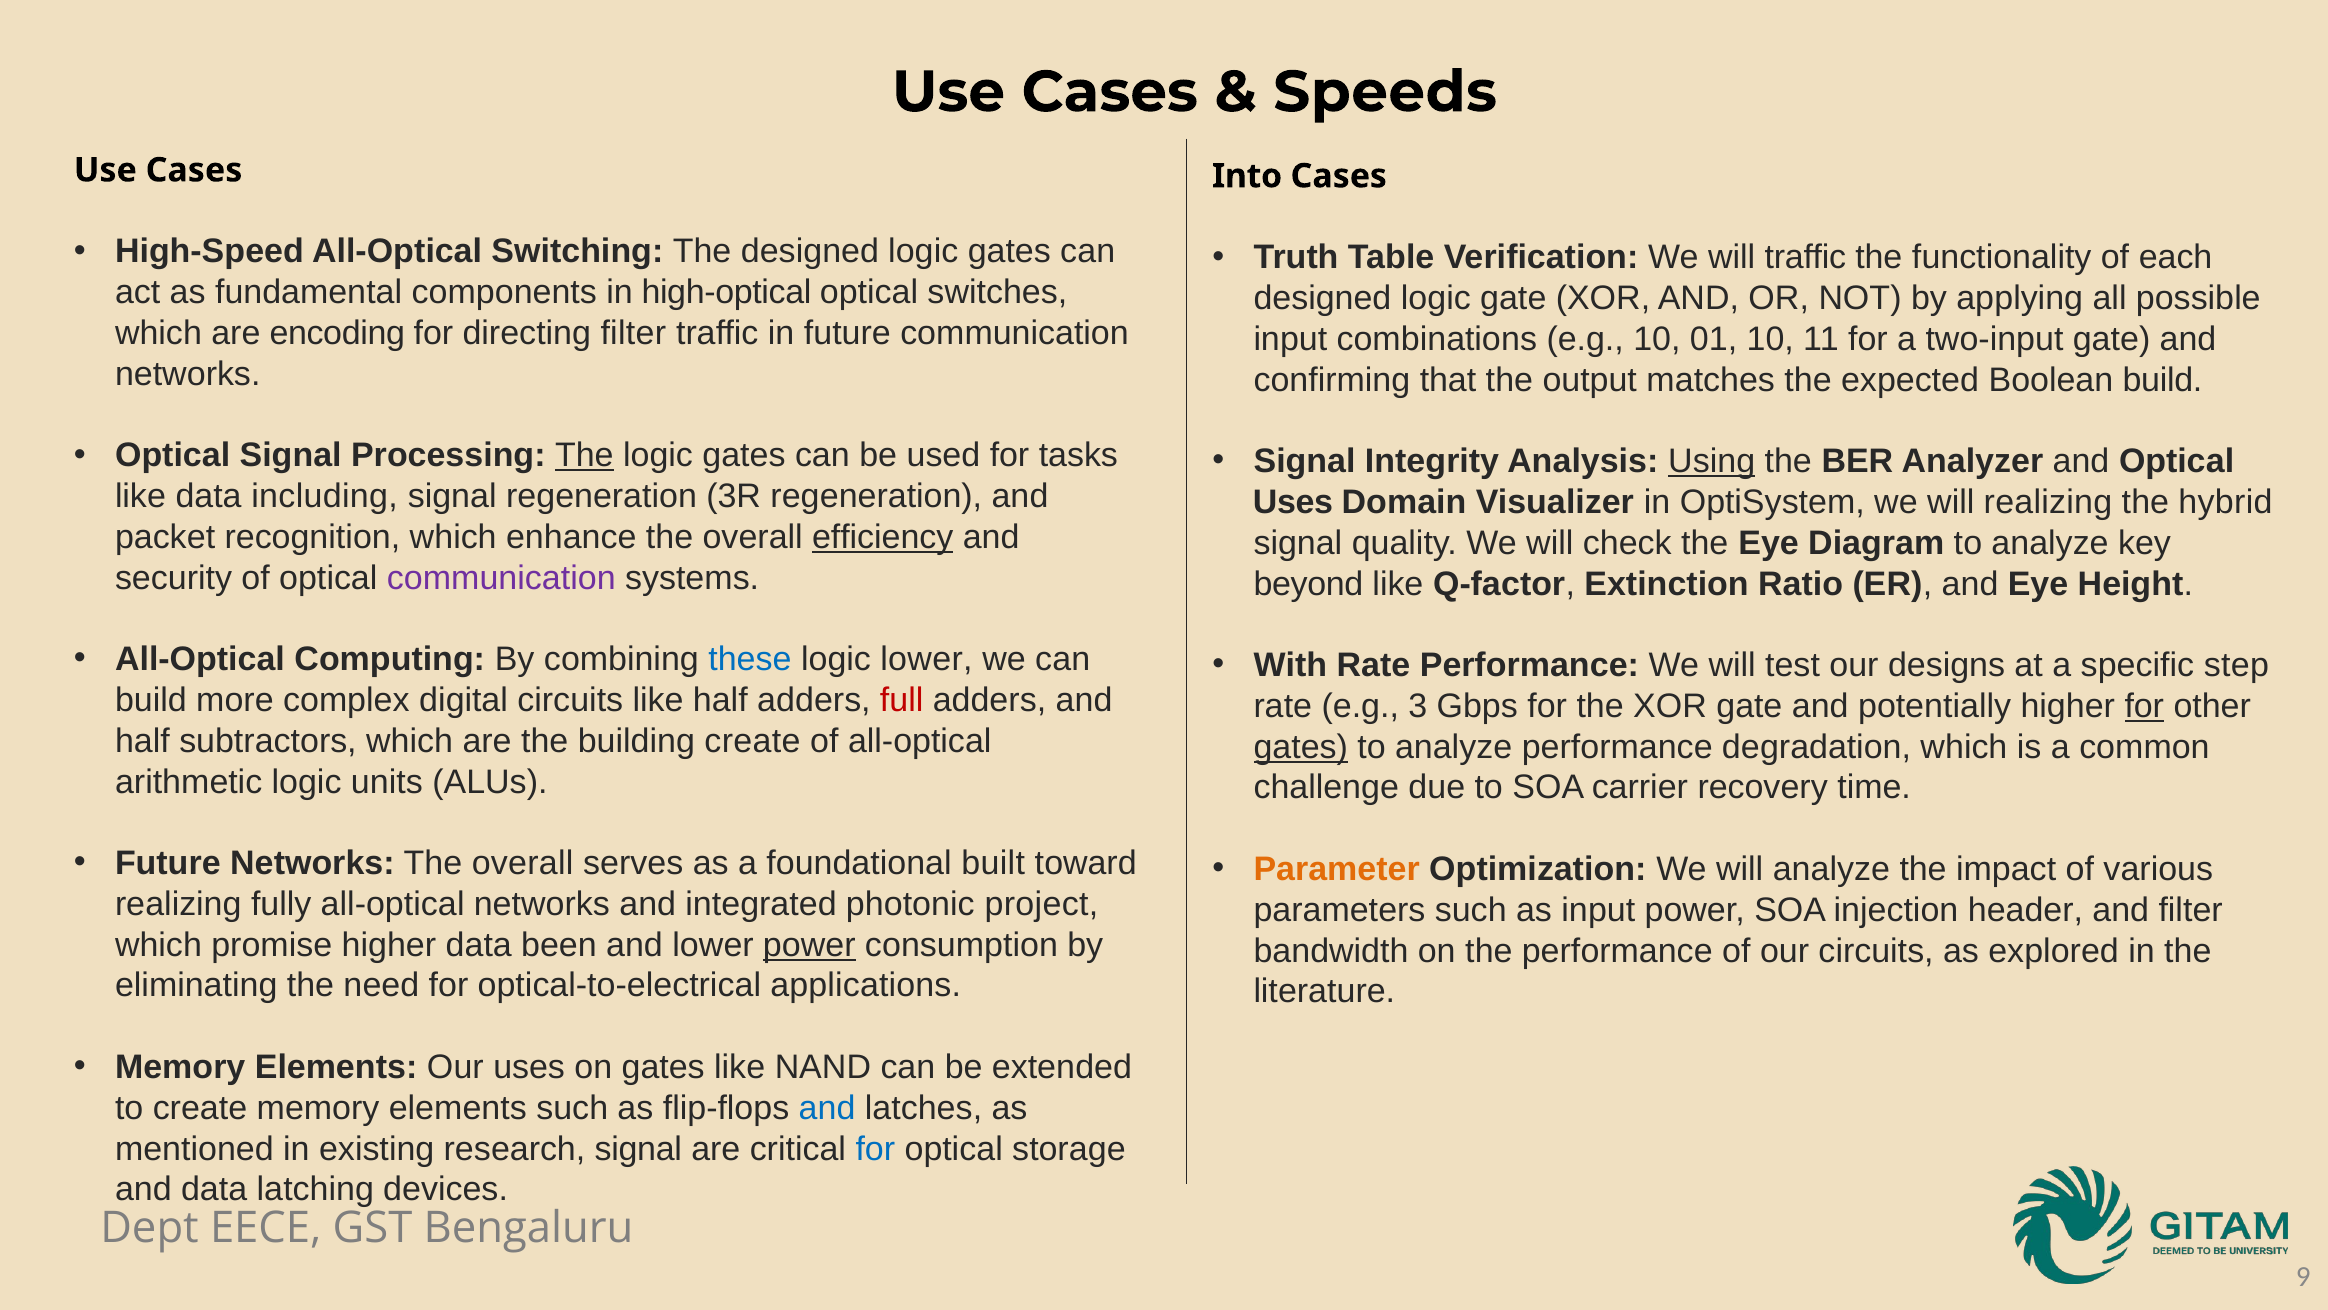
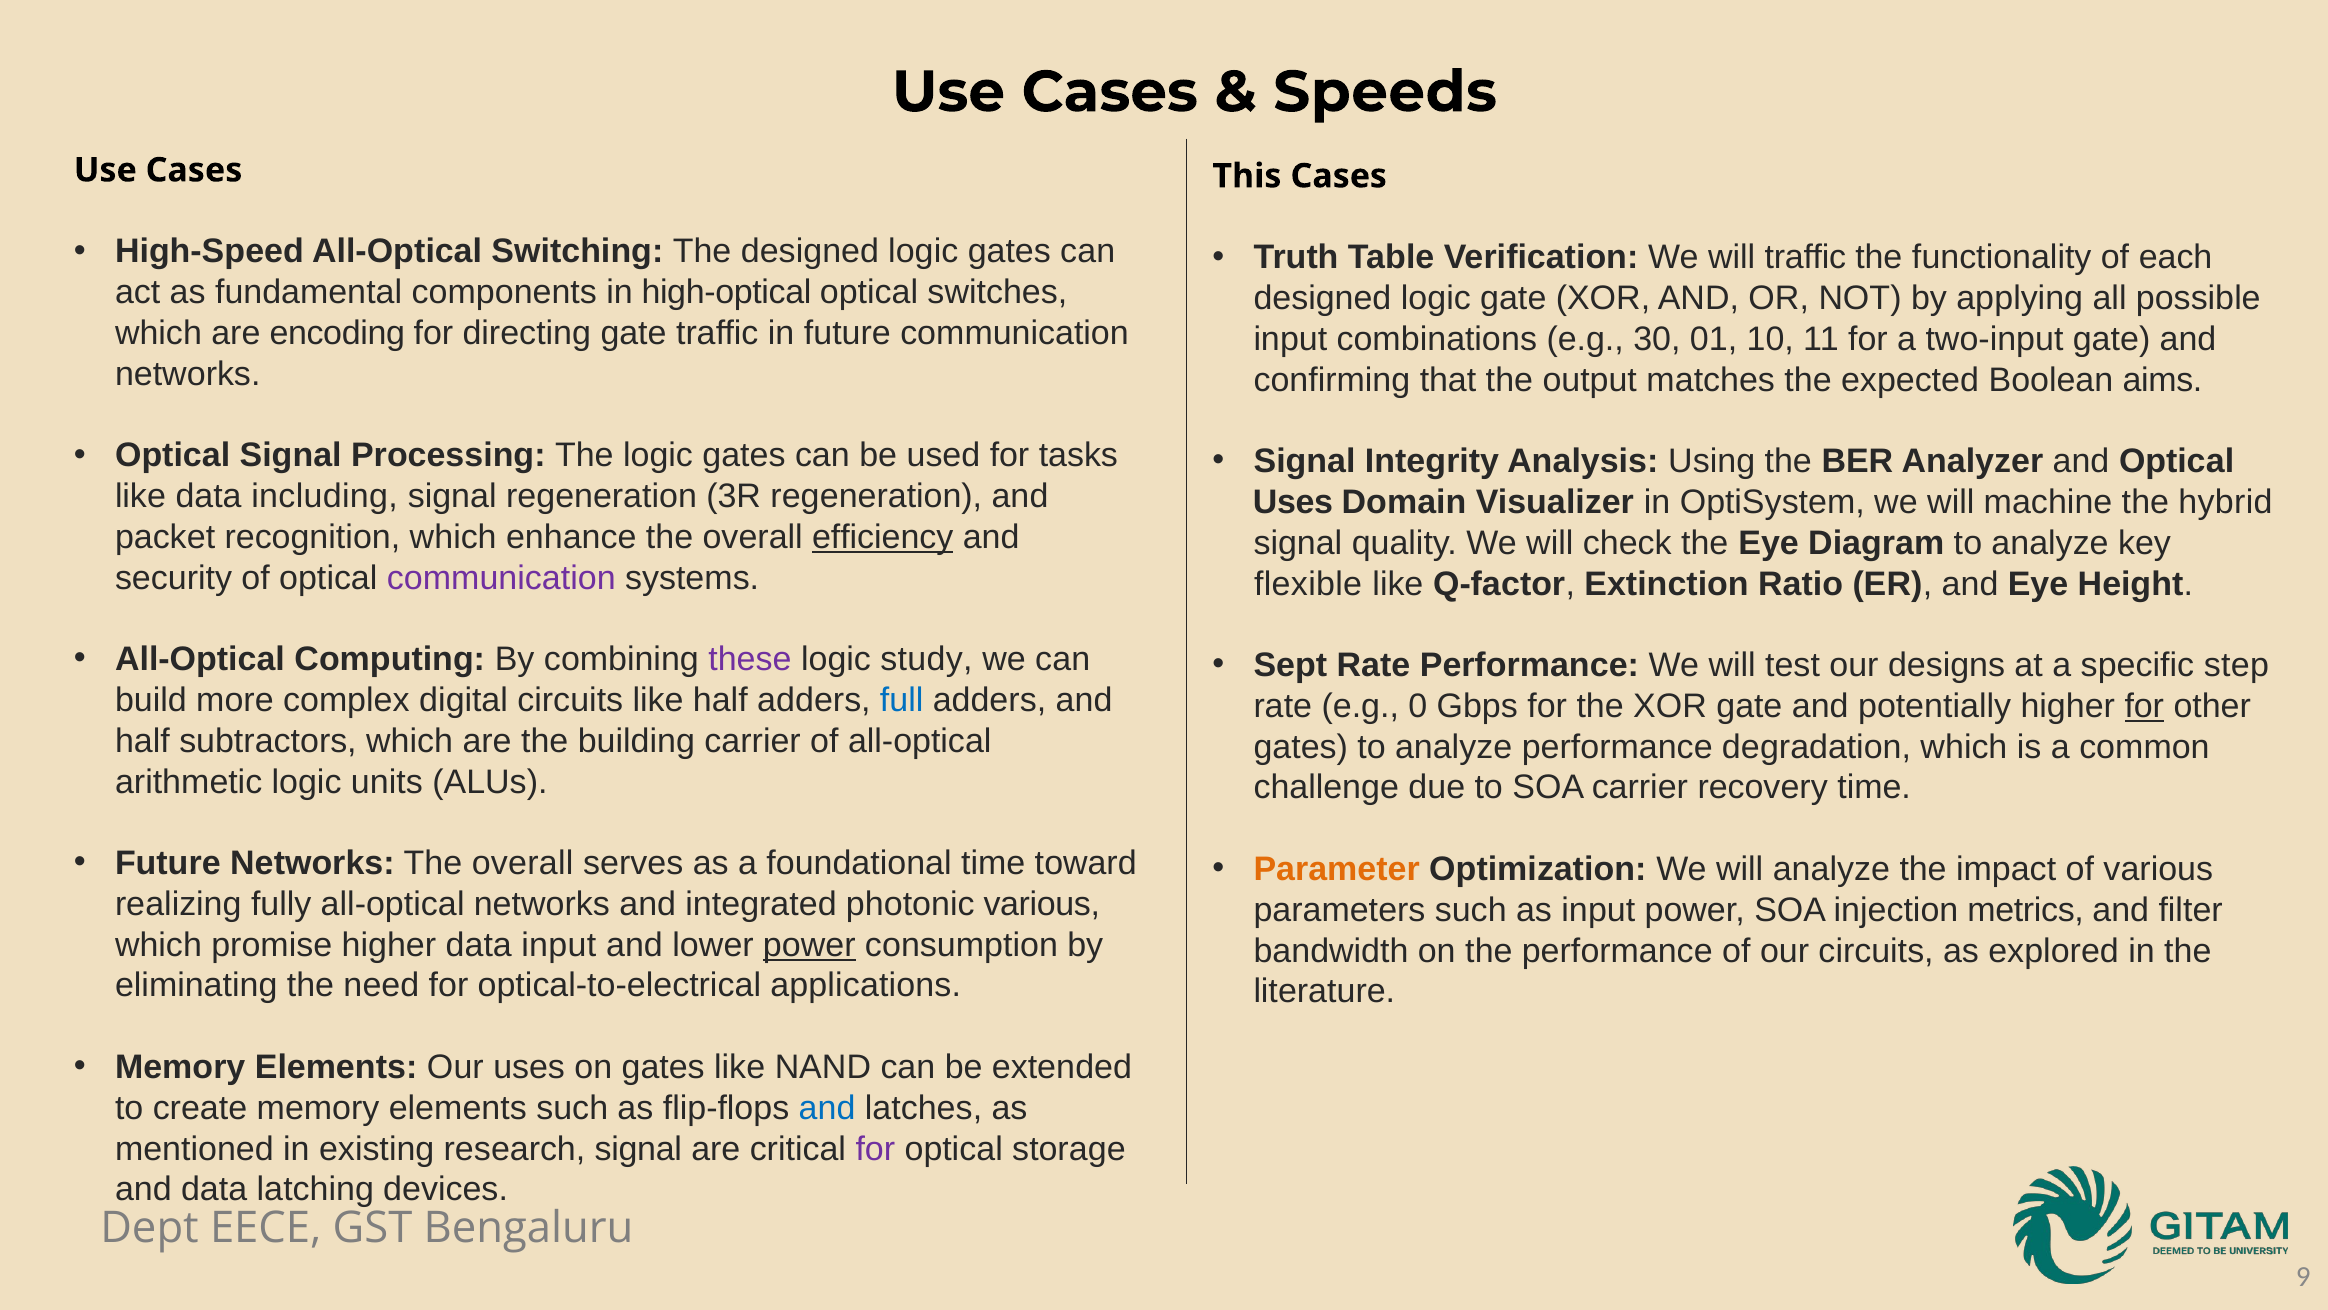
Into: Into -> This
directing filter: filter -> gate
e.g 10: 10 -> 30
Boolean build: build -> aims
The at (584, 455) underline: present -> none
Using underline: present -> none
will realizing: realizing -> machine
beyond: beyond -> flexible
these colour: blue -> purple
logic lower: lower -> study
With: With -> Sept
full colour: red -> blue
3: 3 -> 0
building create: create -> carrier
gates at (1301, 747) underline: present -> none
foundational built: built -> time
photonic project: project -> various
header: header -> metrics
data been: been -> input
for at (875, 1148) colour: blue -> purple
